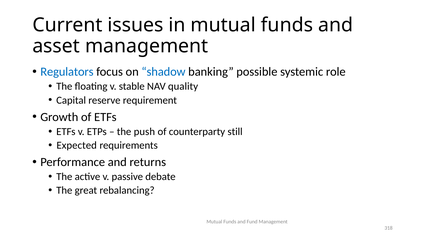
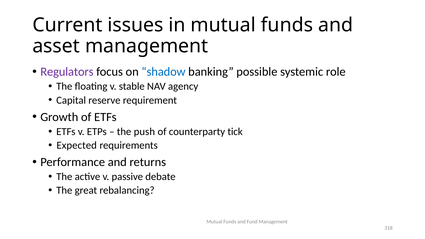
Regulators colour: blue -> purple
quality: quality -> agency
still: still -> tick
